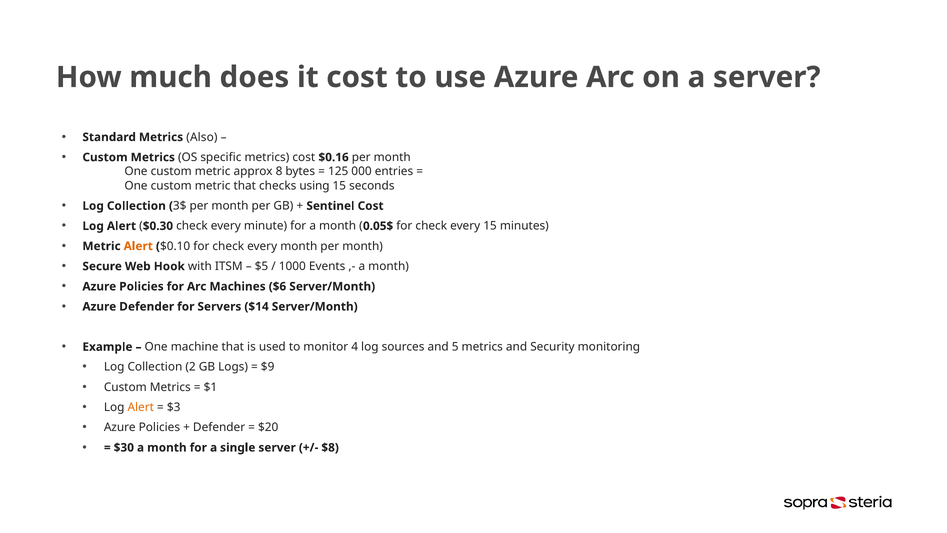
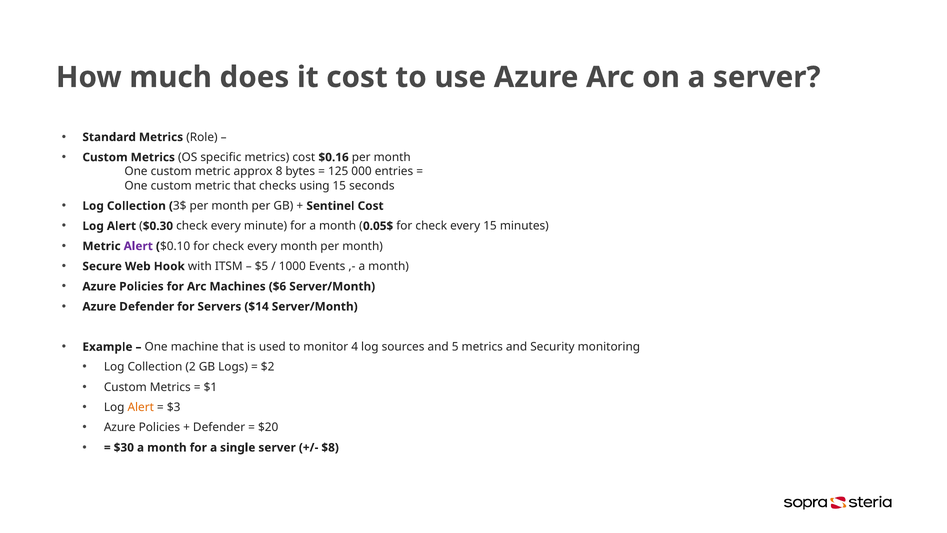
Also: Also -> Role
Alert at (138, 246) colour: orange -> purple
$9: $9 -> $2
